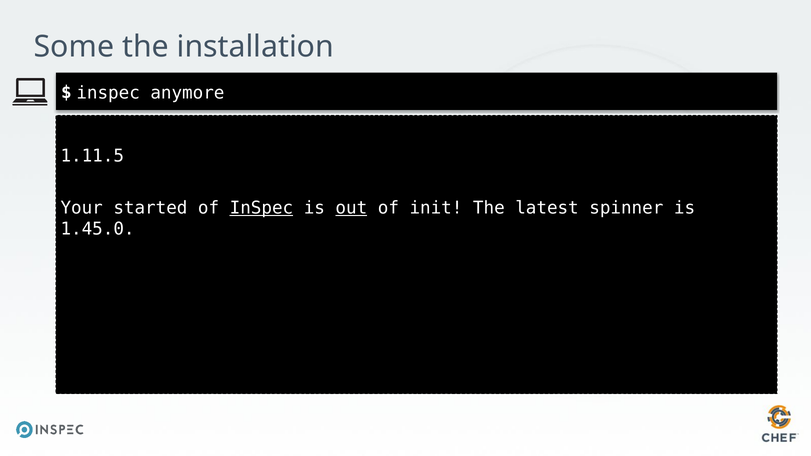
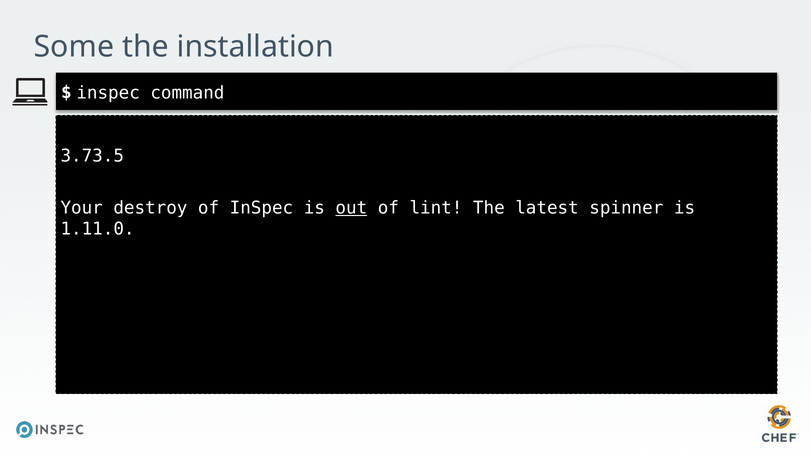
anymore: anymore -> command
1.11.5: 1.11.5 -> 3.73.5
started: started -> destroy
InSpec at (261, 208) underline: present -> none
init: init -> lint
1.45.0: 1.45.0 -> 1.11.0
